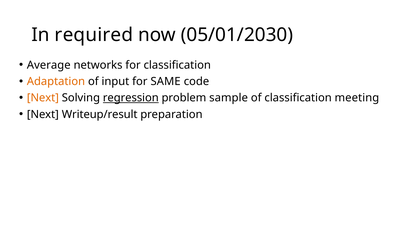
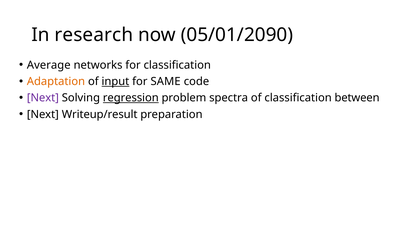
required: required -> research
05/01/2030: 05/01/2030 -> 05/01/2090
input underline: none -> present
Next at (43, 98) colour: orange -> purple
sample: sample -> spectra
meeting: meeting -> between
